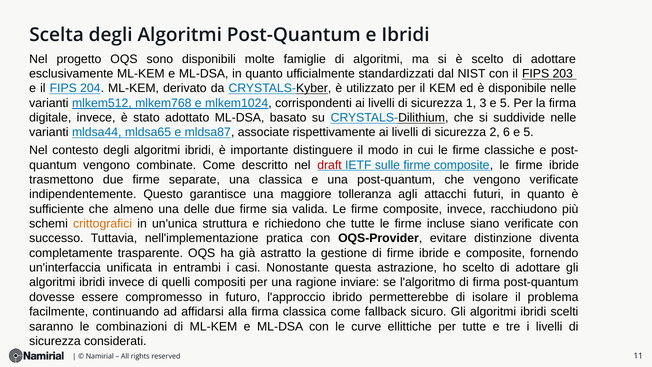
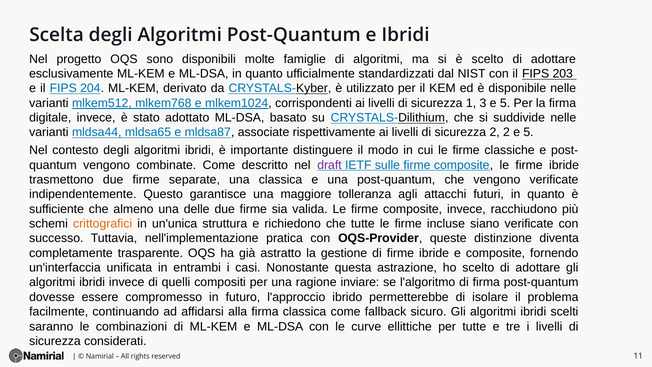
2 6: 6 -> 2
draft colour: red -> purple
evitare: evitare -> queste
